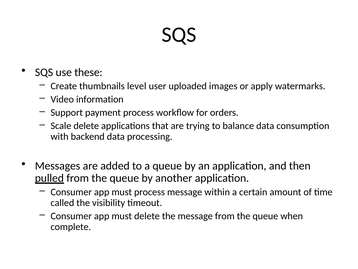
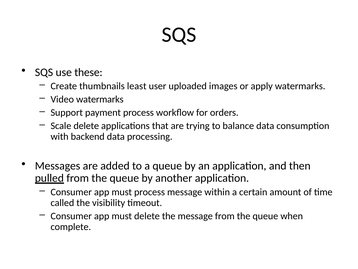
level: level -> least
Video information: information -> watermarks
